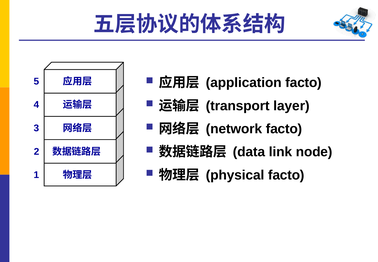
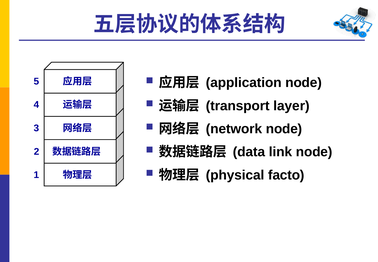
application facto: facto -> node
network facto: facto -> node
